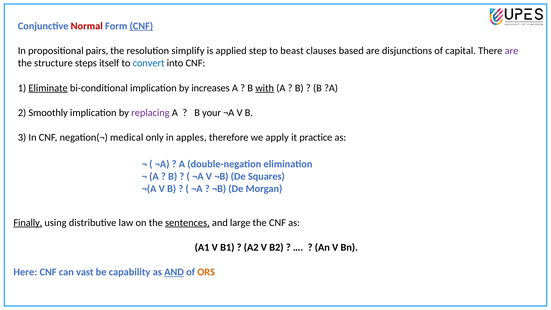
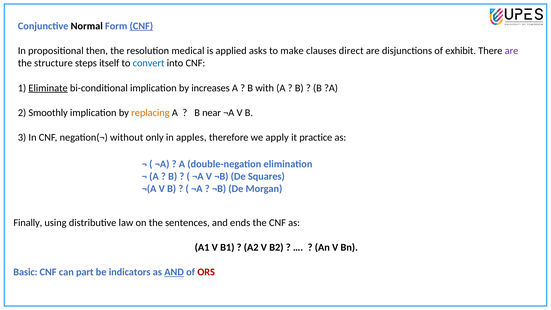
Normal colour: red -> black
pairs: pairs -> then
simplify: simplify -> medical
step: step -> asks
beast: beast -> make
based: based -> direct
capital: capital -> exhibit
with underline: present -> none
replacing colour: purple -> orange
your: your -> near
medical: medical -> without
Finally underline: present -> none
sentences underline: present -> none
large: large -> ends
Here: Here -> Basic
vast: vast -> part
capability: capability -> indicators
ORS colour: orange -> red
